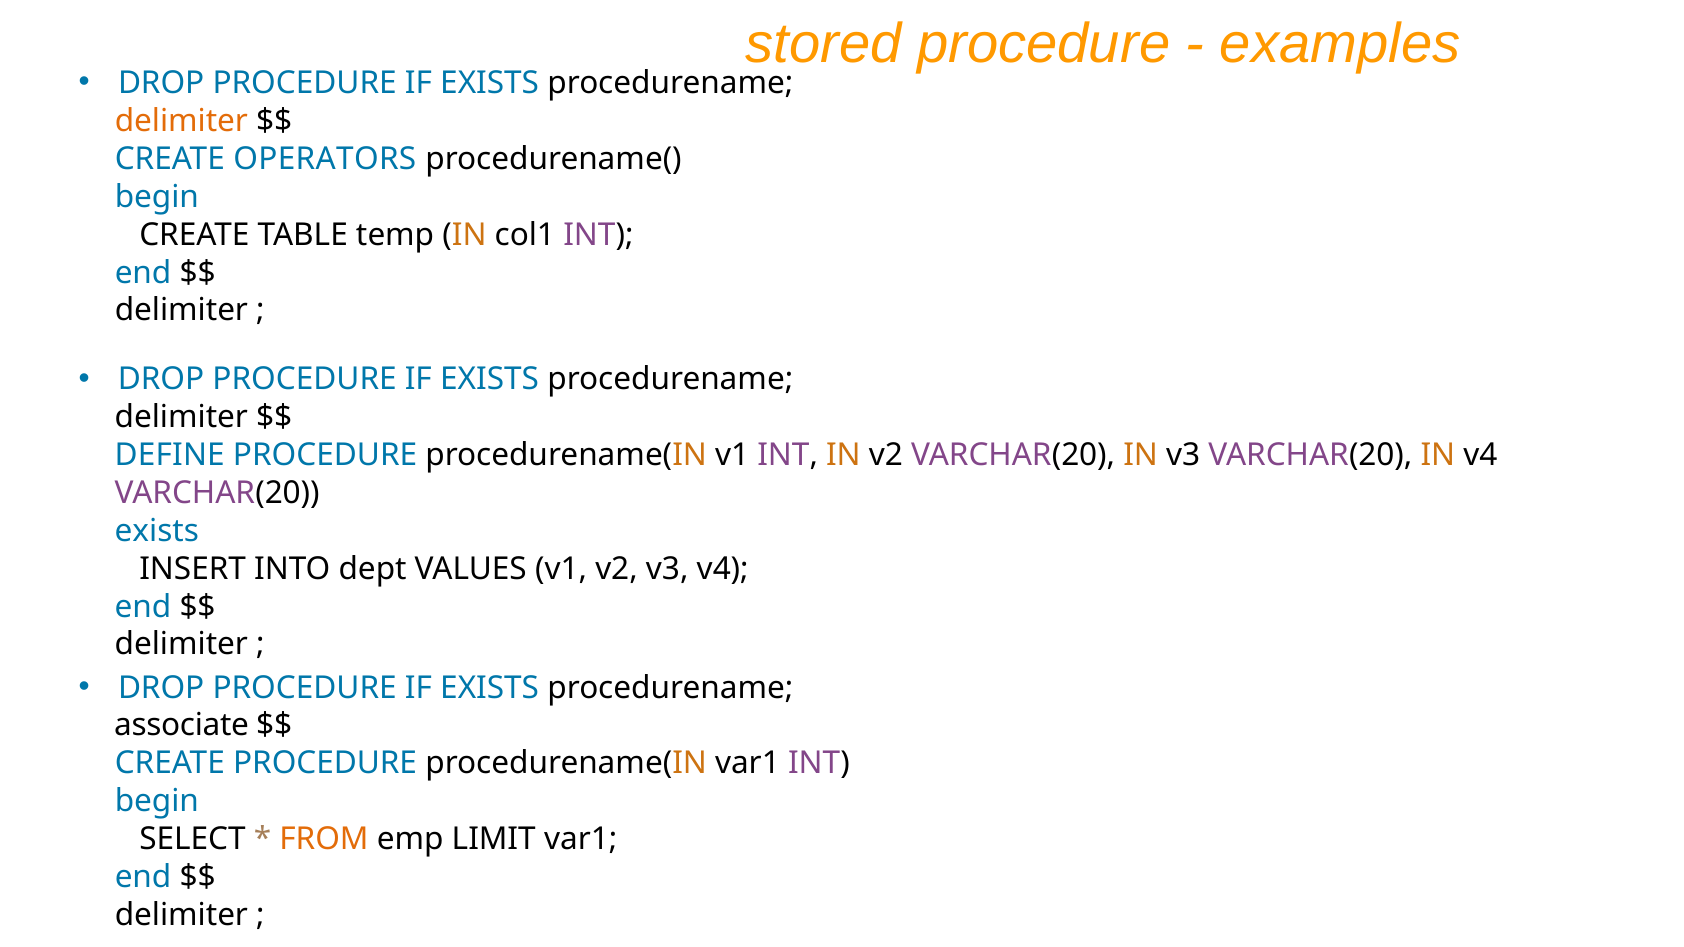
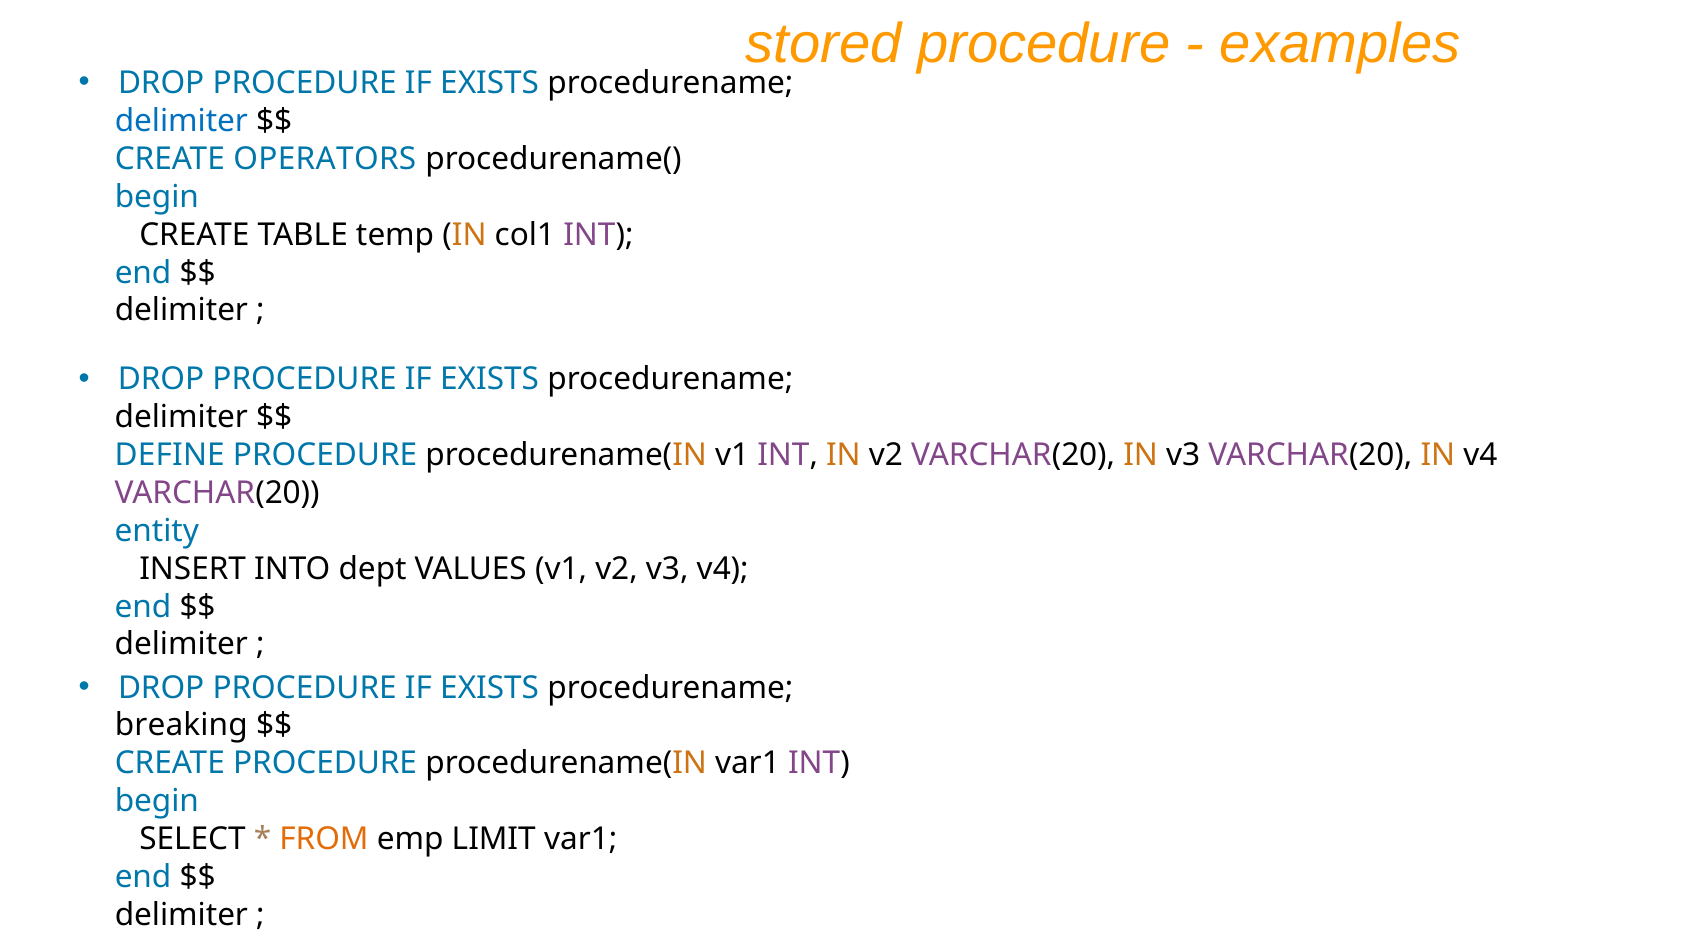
delimiter at (181, 121) colour: orange -> blue
exists at (157, 531): exists -> entity
associate: associate -> breaking
